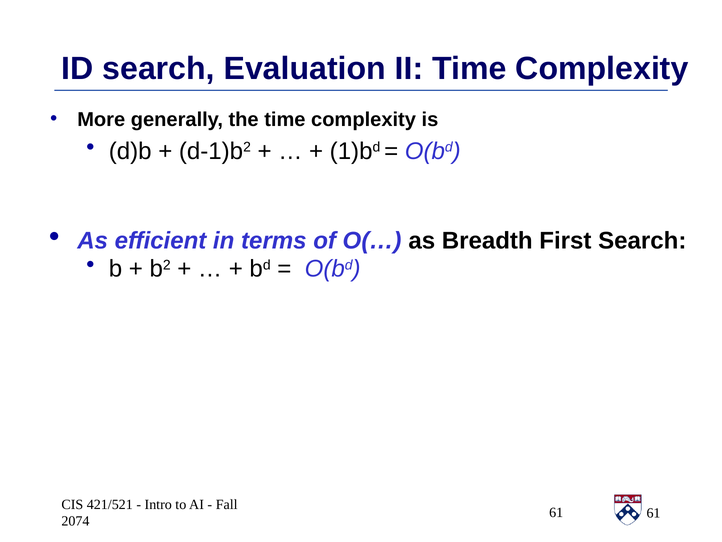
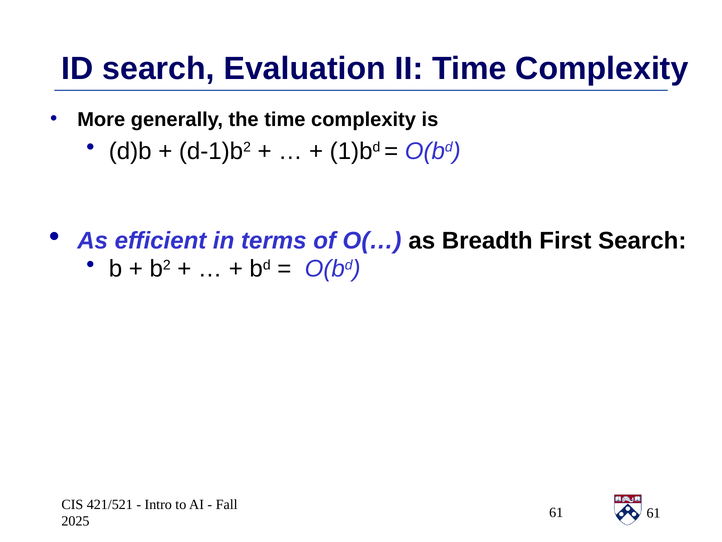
2074: 2074 -> 2025
